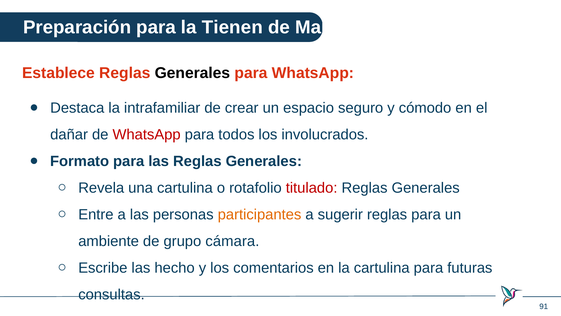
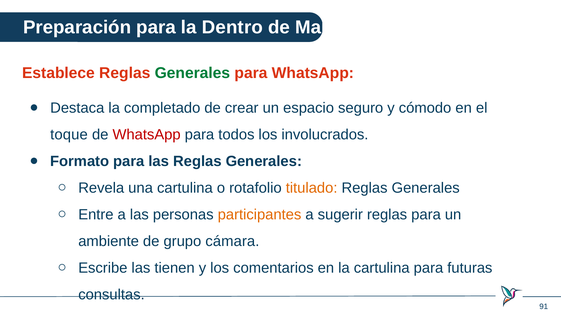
Tienen: Tienen -> Dentro
Generales at (192, 73) colour: black -> green
intrafamiliar: intrafamiliar -> completado
dañar: dañar -> toque
titulado colour: red -> orange
hecho: hecho -> tienen
